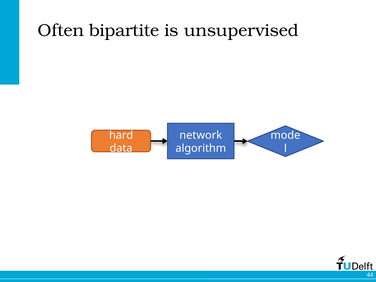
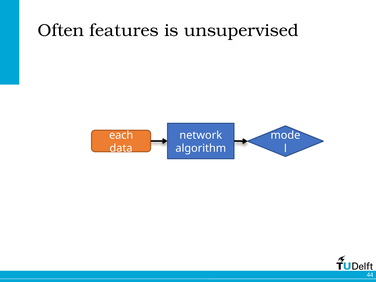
bipartite: bipartite -> features
hard: hard -> each
